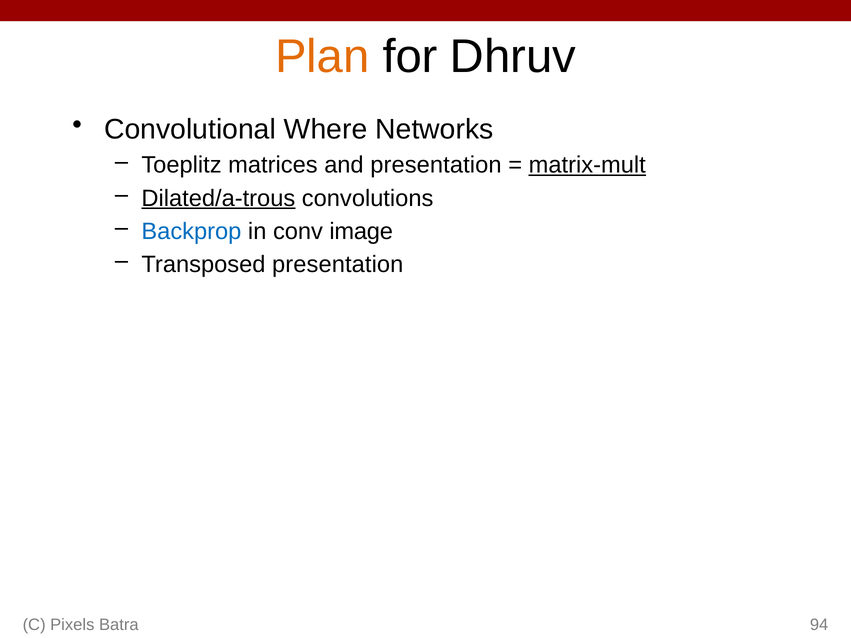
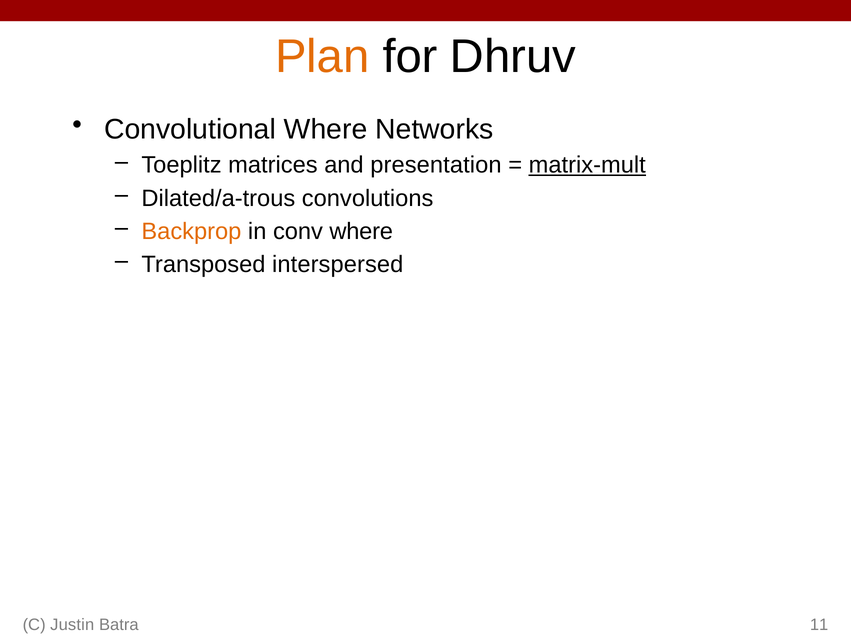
Dilated/a-trous underline: present -> none
Backprop colour: blue -> orange
conv image: image -> where
Transposed presentation: presentation -> interspersed
Pixels: Pixels -> Justin
94: 94 -> 11
